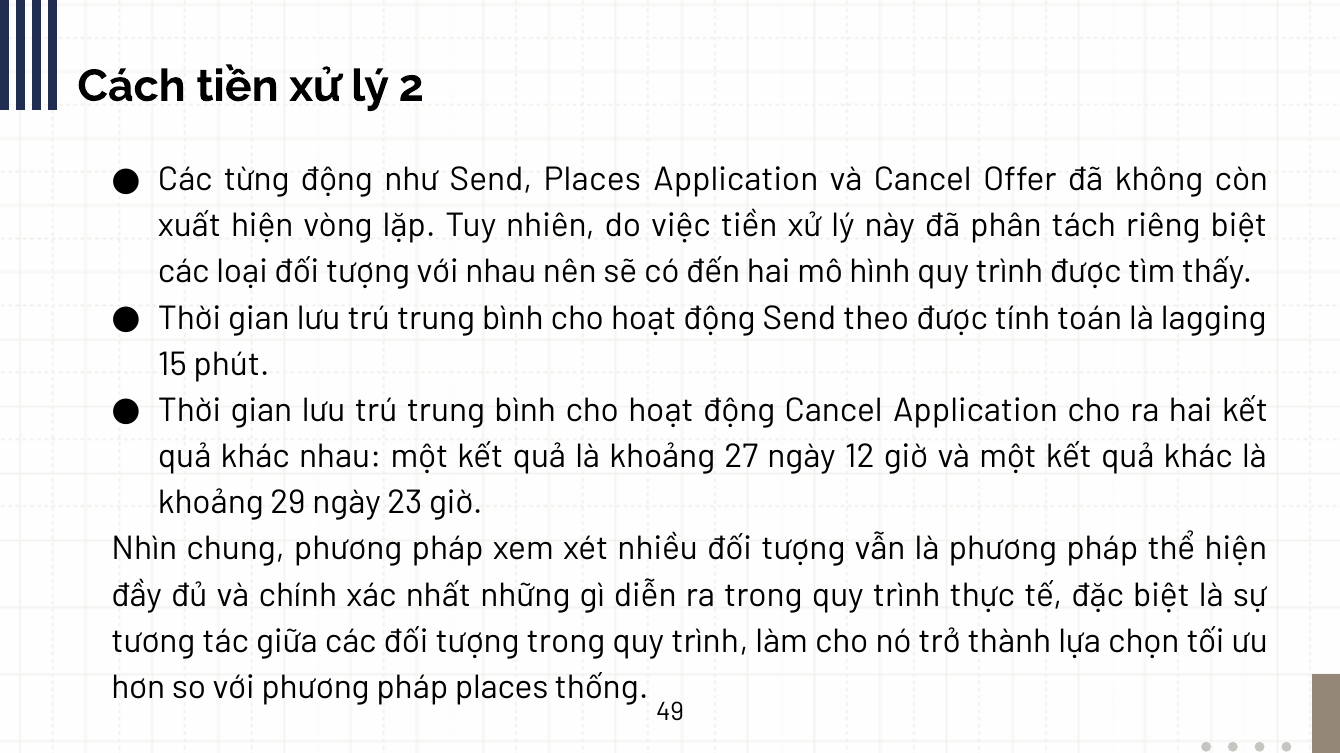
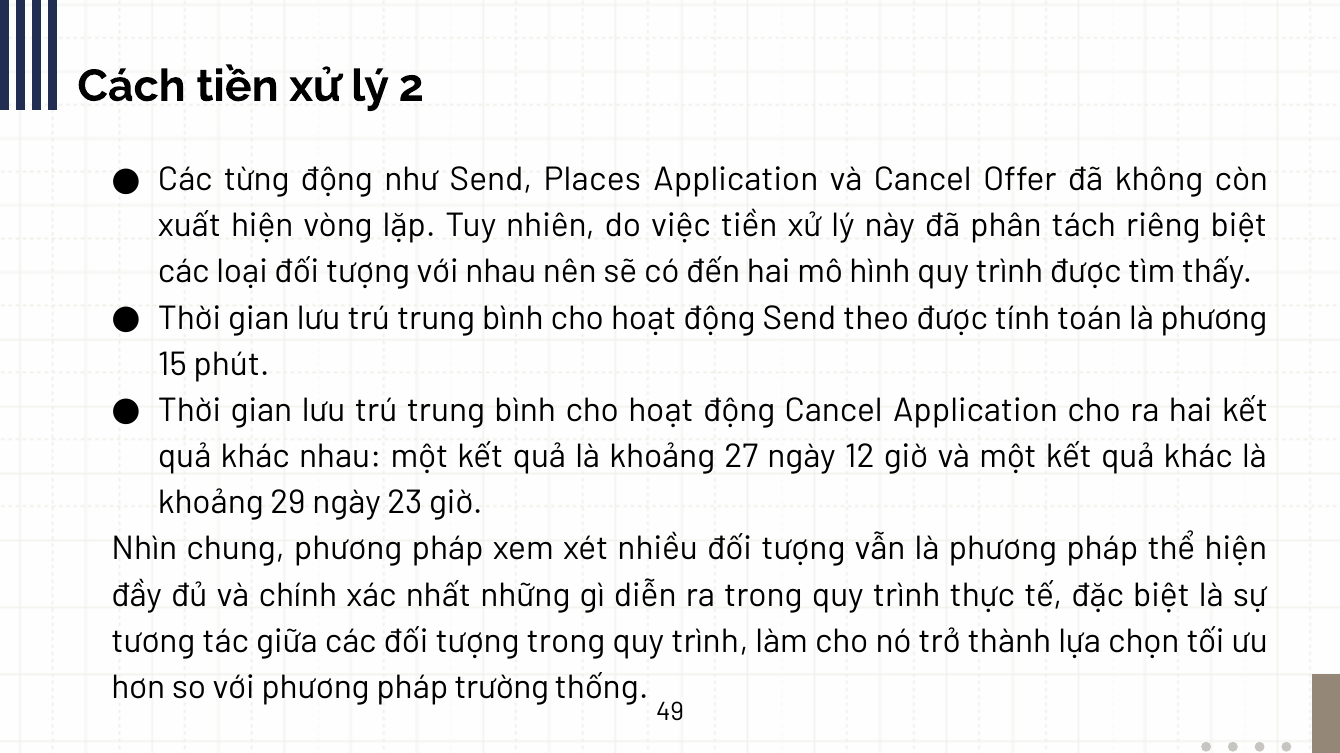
toán là lagging: lagging -> phương
pháp places: places -> trường
